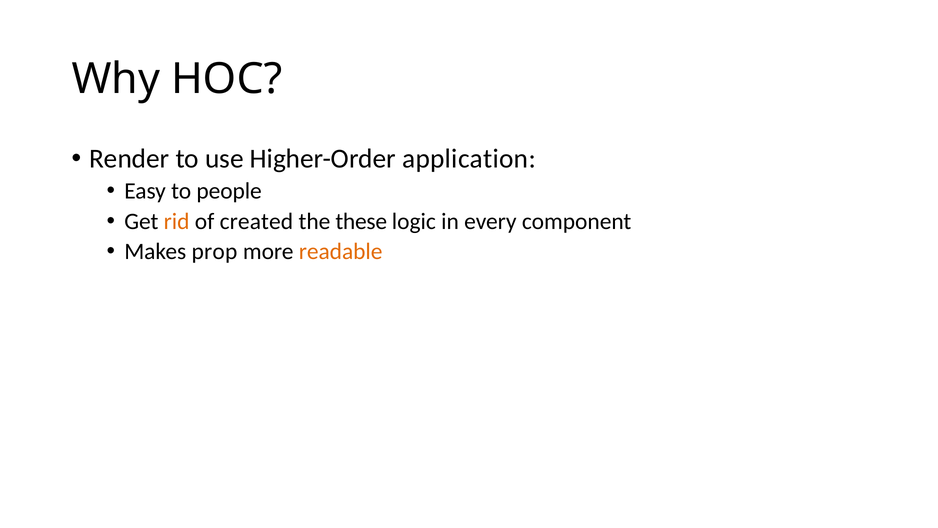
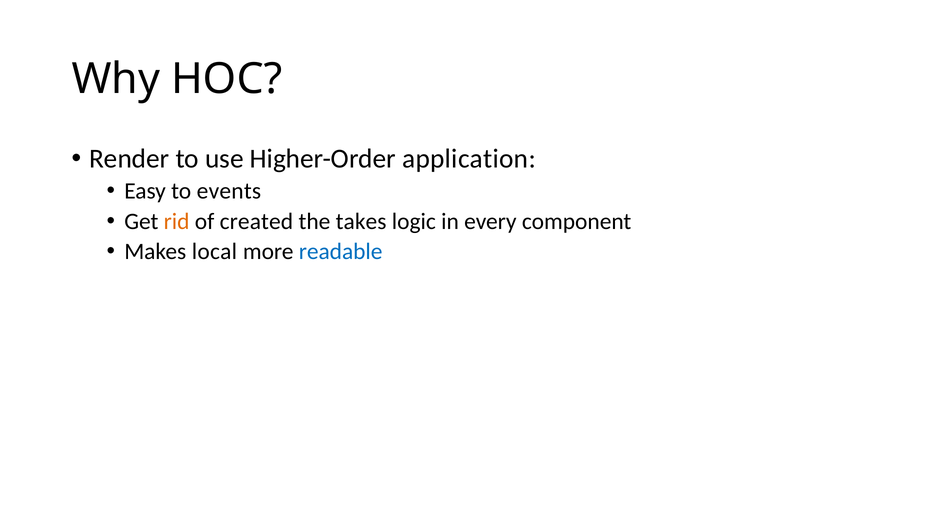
people: people -> events
these: these -> takes
prop: prop -> local
readable colour: orange -> blue
